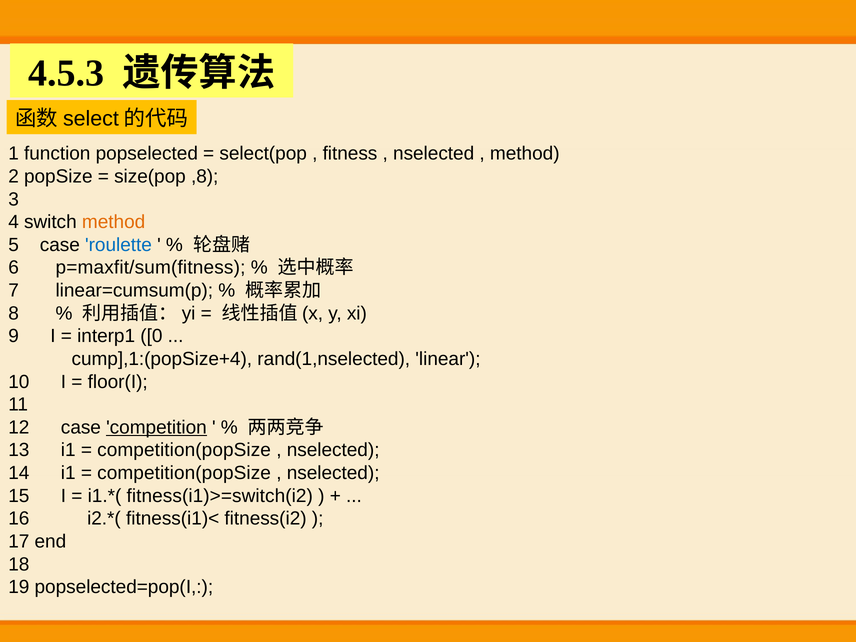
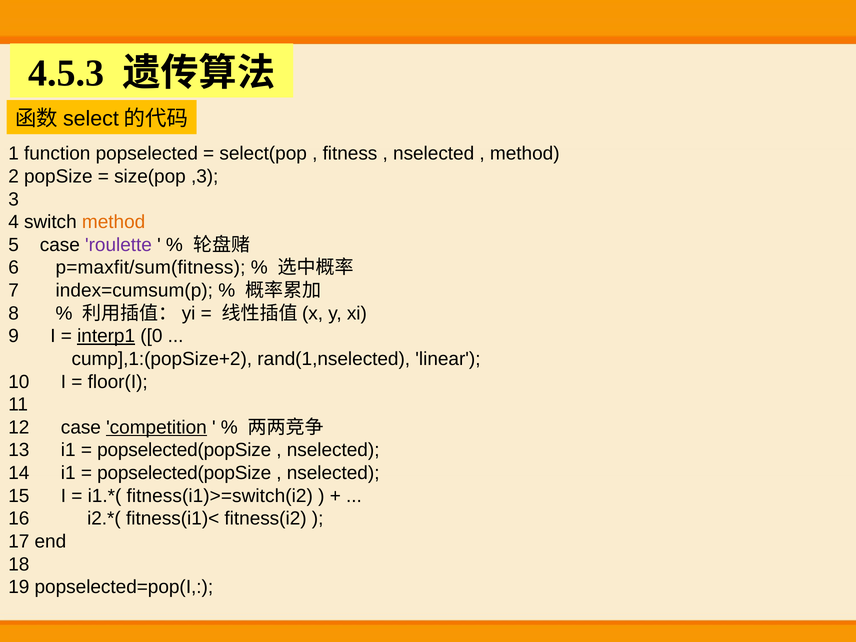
,8: ,8 -> ,3
roulette colour: blue -> purple
linear=cumsum(p: linear=cumsum(p -> index=cumsum(p
interp1 underline: none -> present
cump],1:(popSize+4: cump],1:(popSize+4 -> cump],1:(popSize+2
competition(popSize at (184, 450): competition(popSize -> popselected(popSize
competition(popSize at (184, 473): competition(popSize -> popselected(popSize
